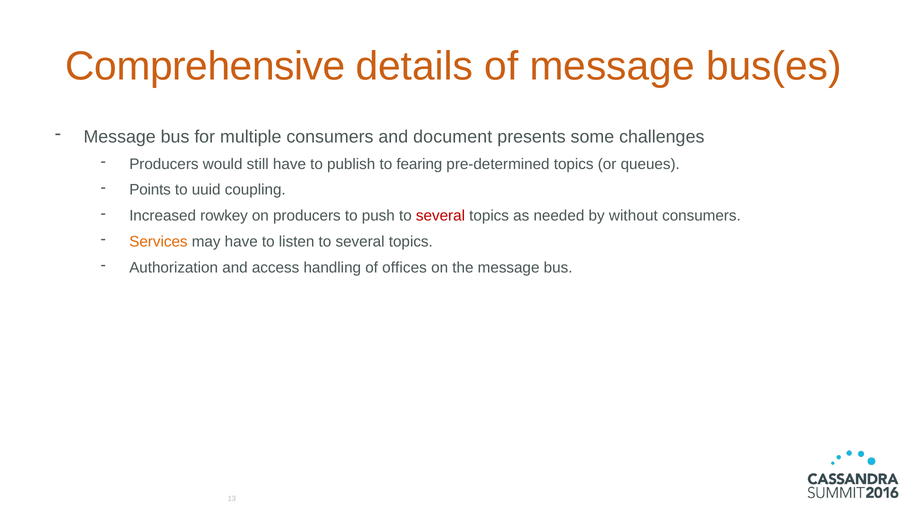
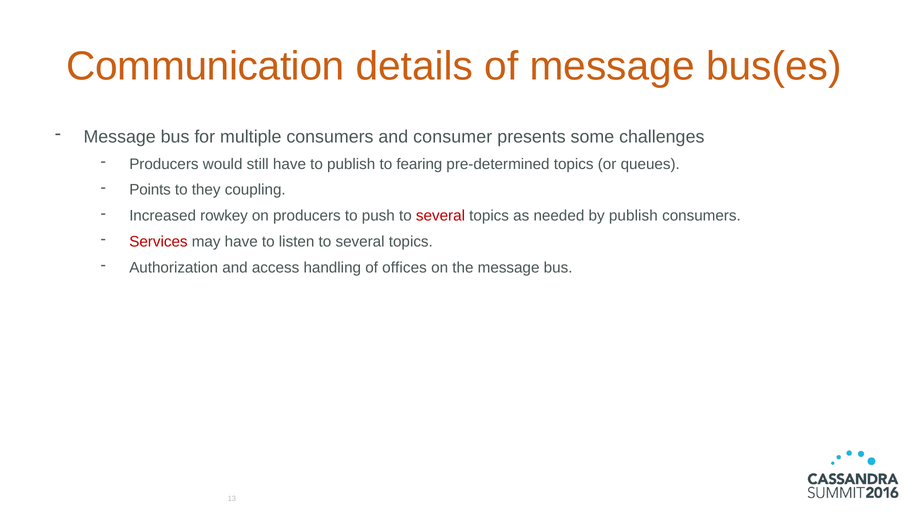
Comprehensive: Comprehensive -> Communication
document: document -> consumer
uuid: uuid -> they
by without: without -> publish
Services colour: orange -> red
